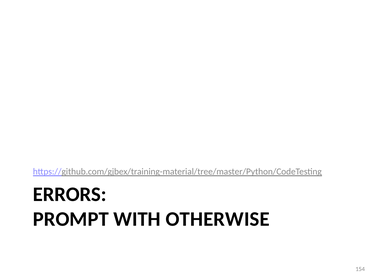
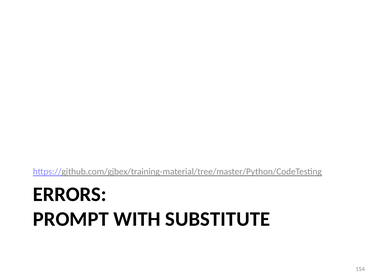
OTHERWISE: OTHERWISE -> SUBSTITUTE
